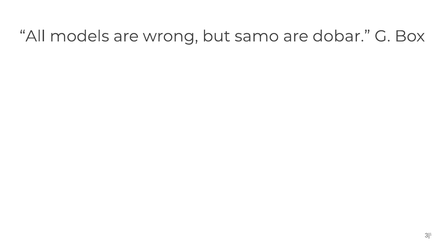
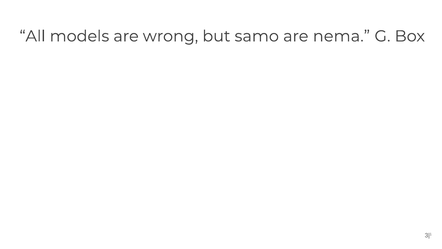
dobar: dobar -> nema
